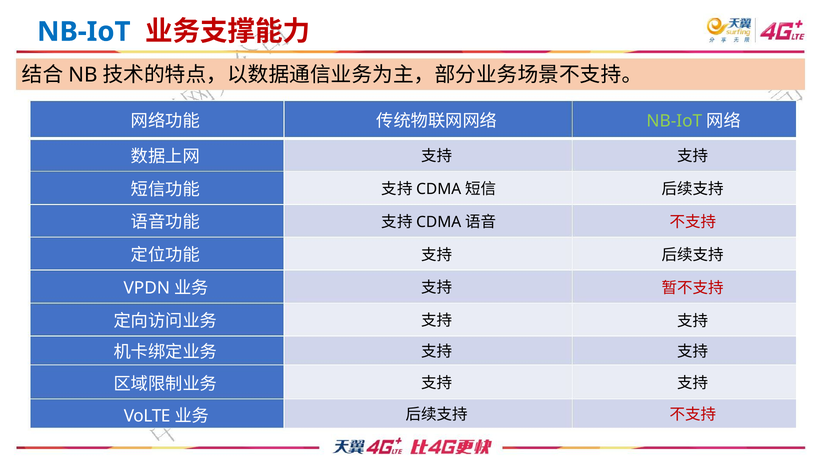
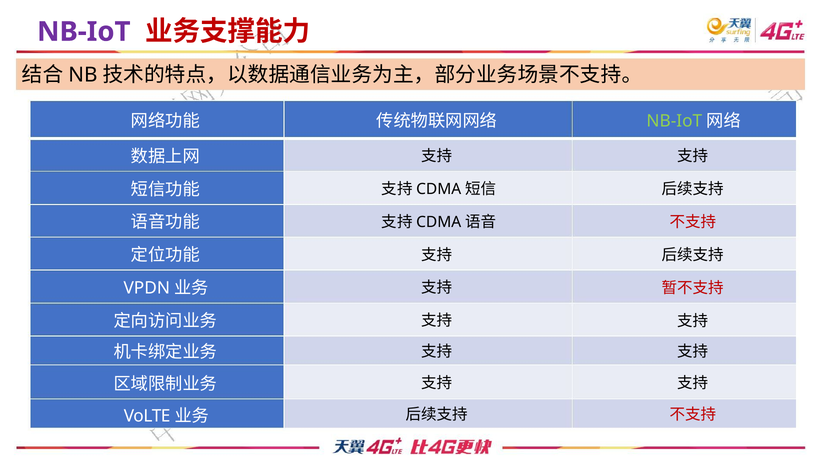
NB-IoT at (84, 32) colour: blue -> purple
